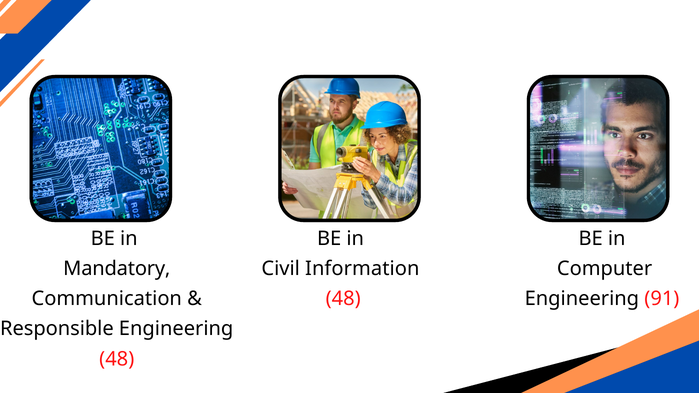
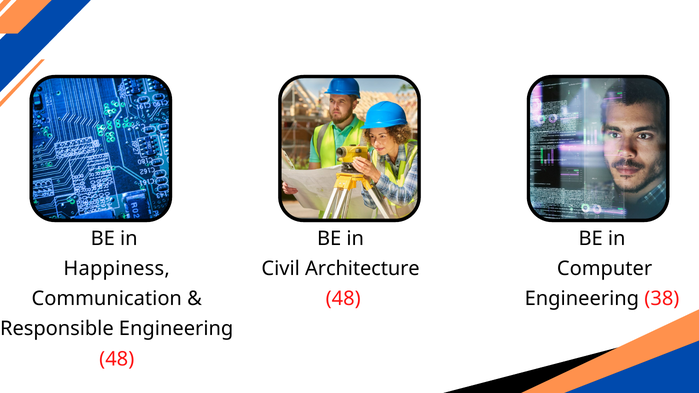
Mandatory: Mandatory -> Happiness
Information: Information -> Architecture
91: 91 -> 38
